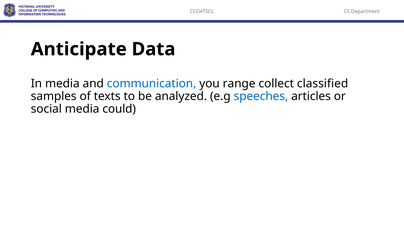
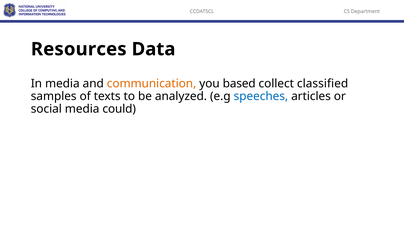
Anticipate: Anticipate -> Resources
communication colour: blue -> orange
range: range -> based
